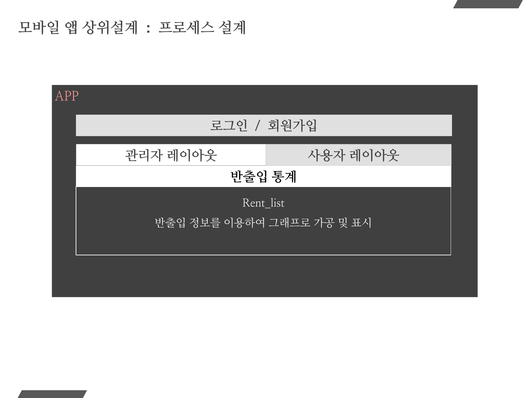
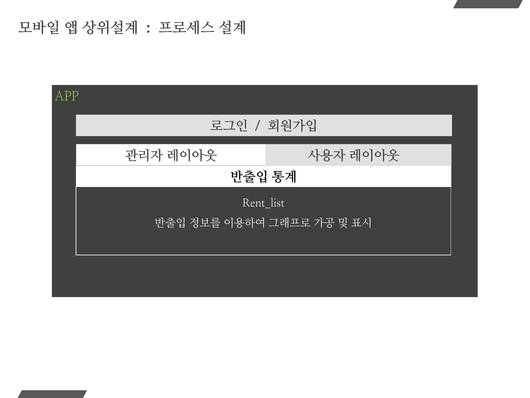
APP colour: pink -> light green
